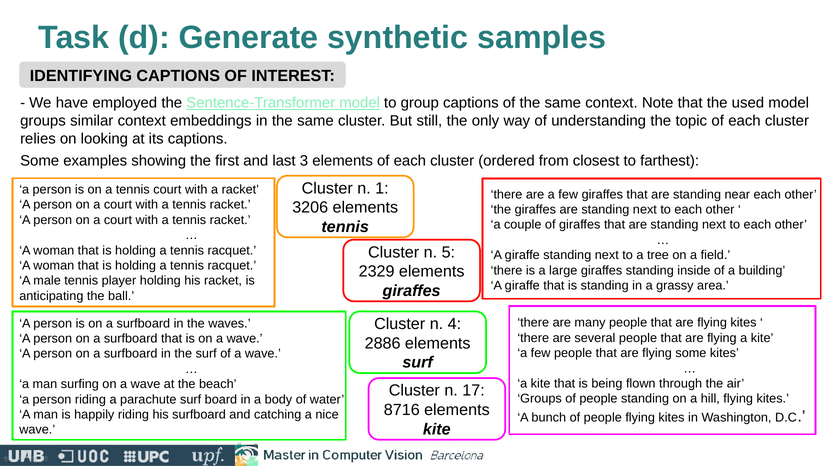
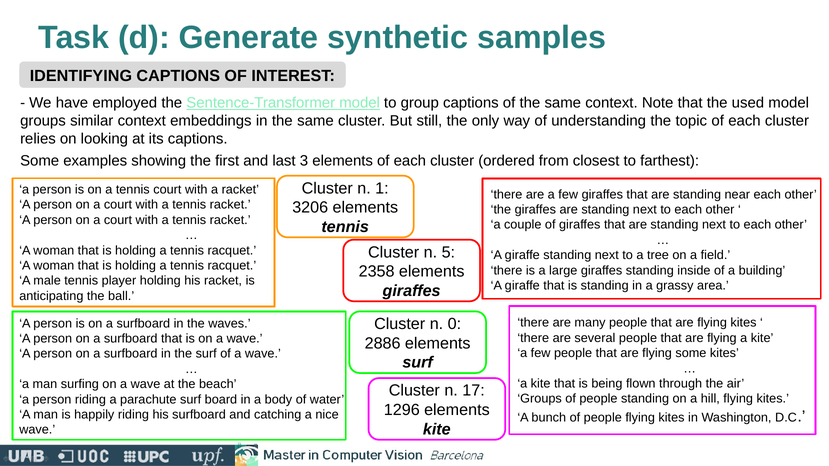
2329: 2329 -> 2358
4: 4 -> 0
8716: 8716 -> 1296
